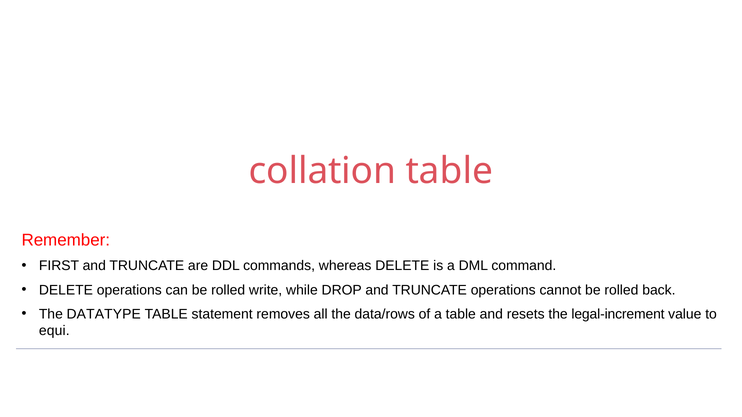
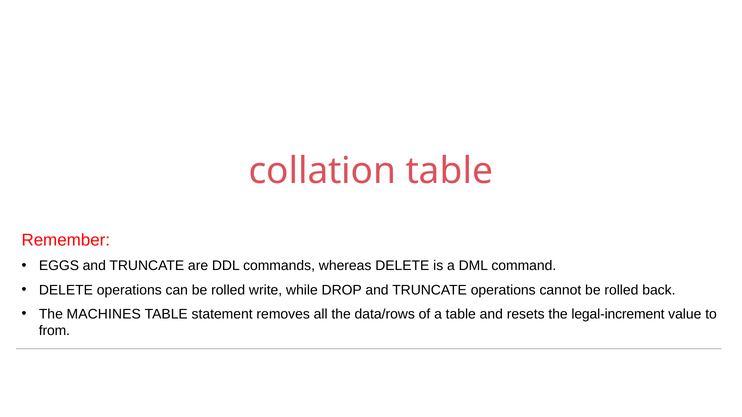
FIRST: FIRST -> EGGS
DATATYPE: DATATYPE -> MACHINES
equi: equi -> from
